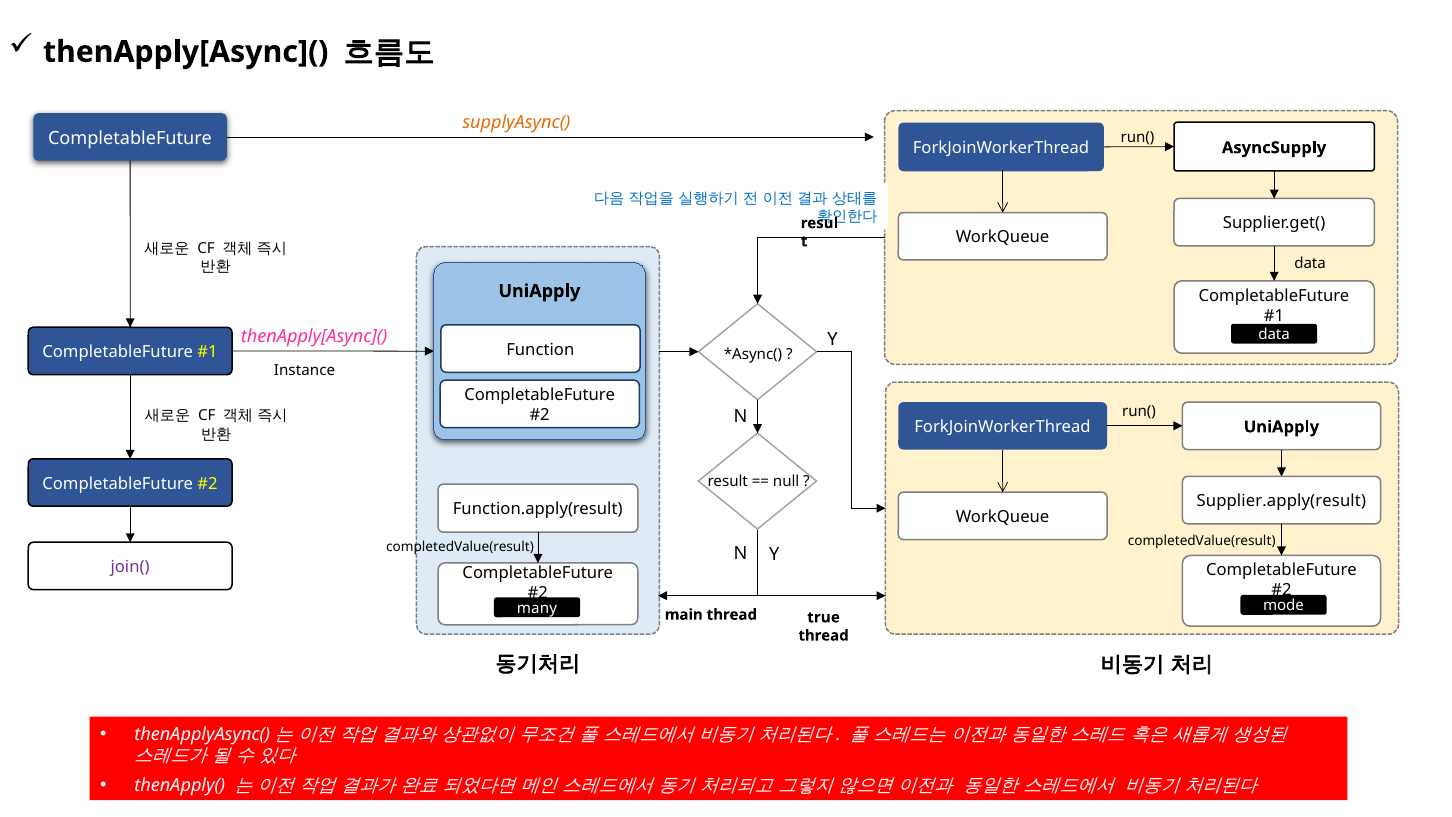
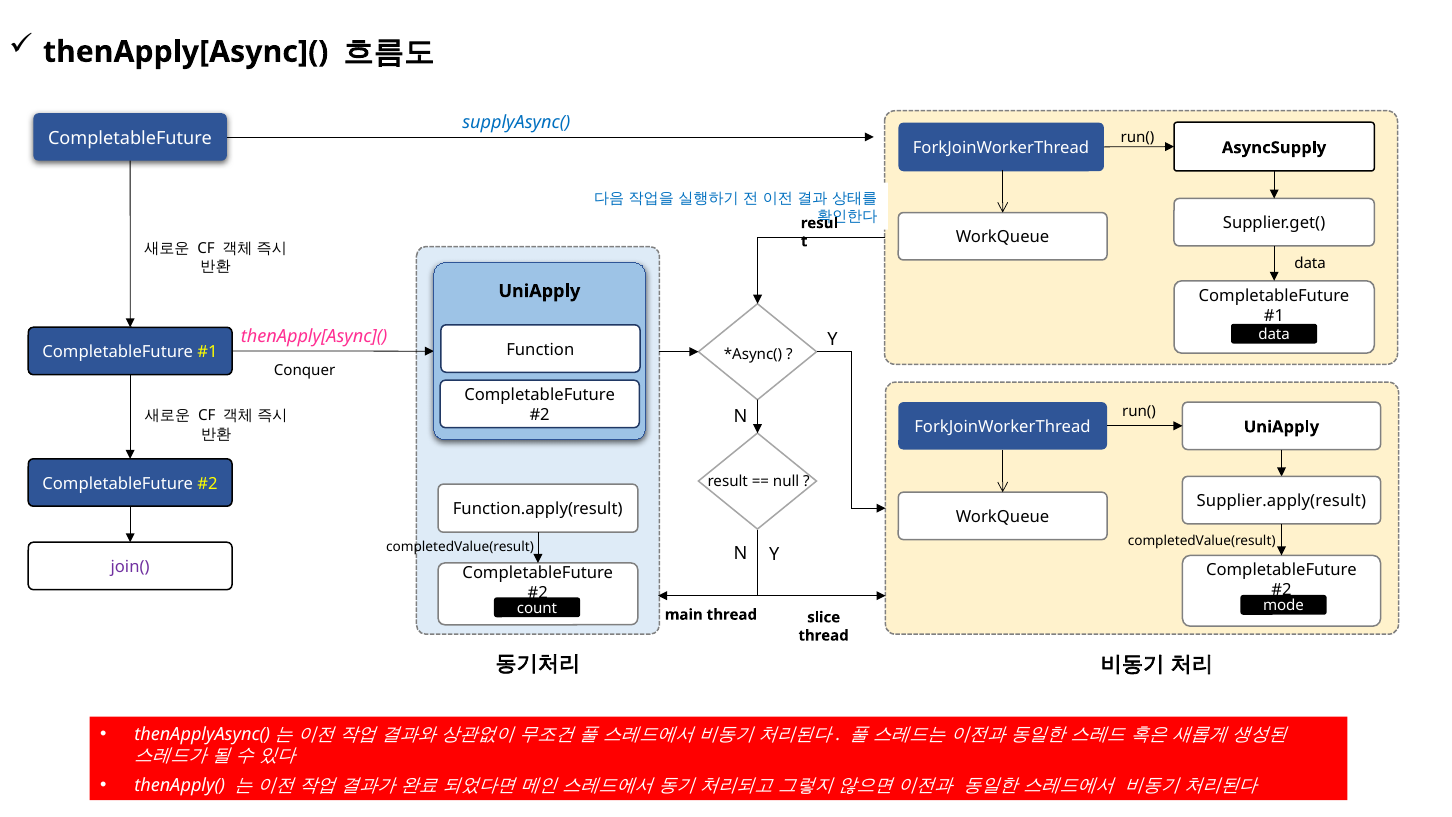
supplyAsync( colour: orange -> blue
Instance: Instance -> Conquer
many: many -> count
true: true -> slice
